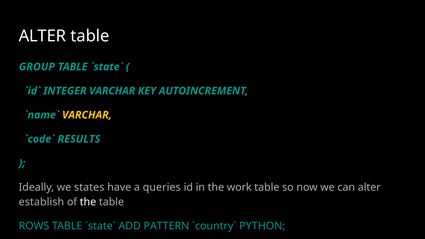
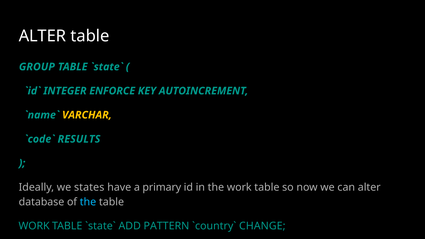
INTEGER VARCHAR: VARCHAR -> ENFORCE
queries: queries -> primary
establish: establish -> database
the at (88, 202) colour: white -> light blue
ROWS at (34, 226): ROWS -> WORK
PYTHON: PYTHON -> CHANGE
